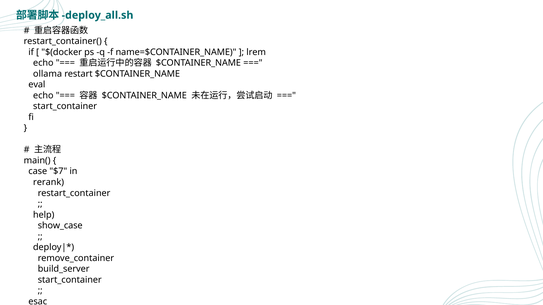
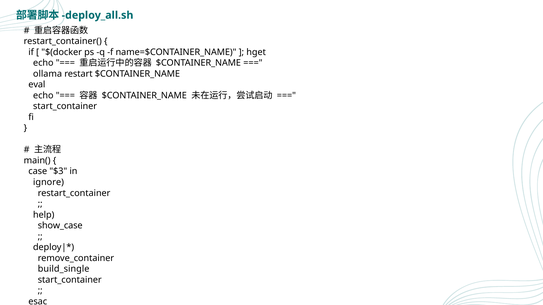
lrem: lrem -> hget
$7: $7 -> $3
rerank: rerank -> ignore
build_server: build_server -> build_single
